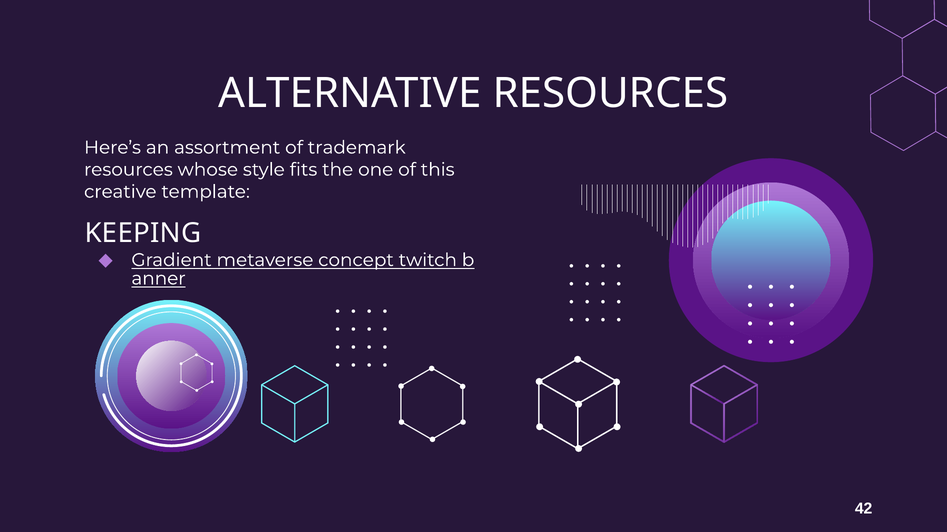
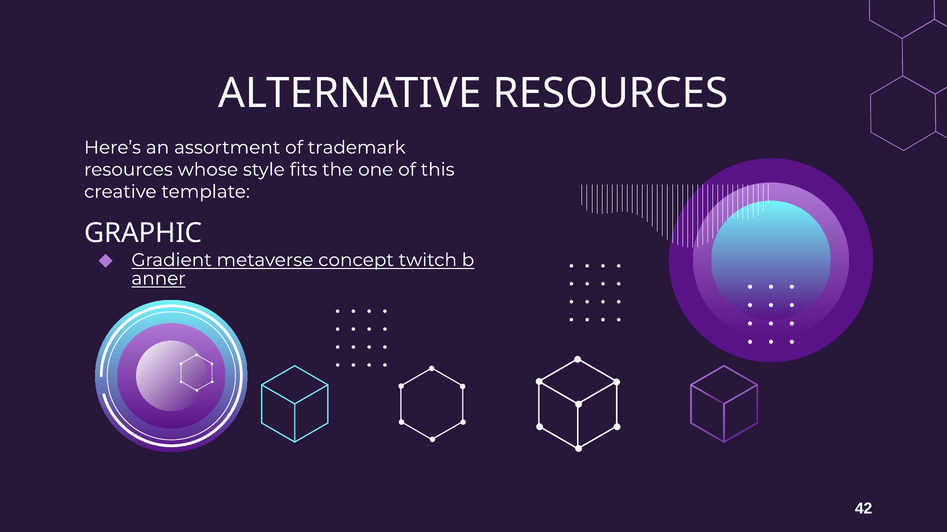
KEEPING: KEEPING -> GRAPHIC
